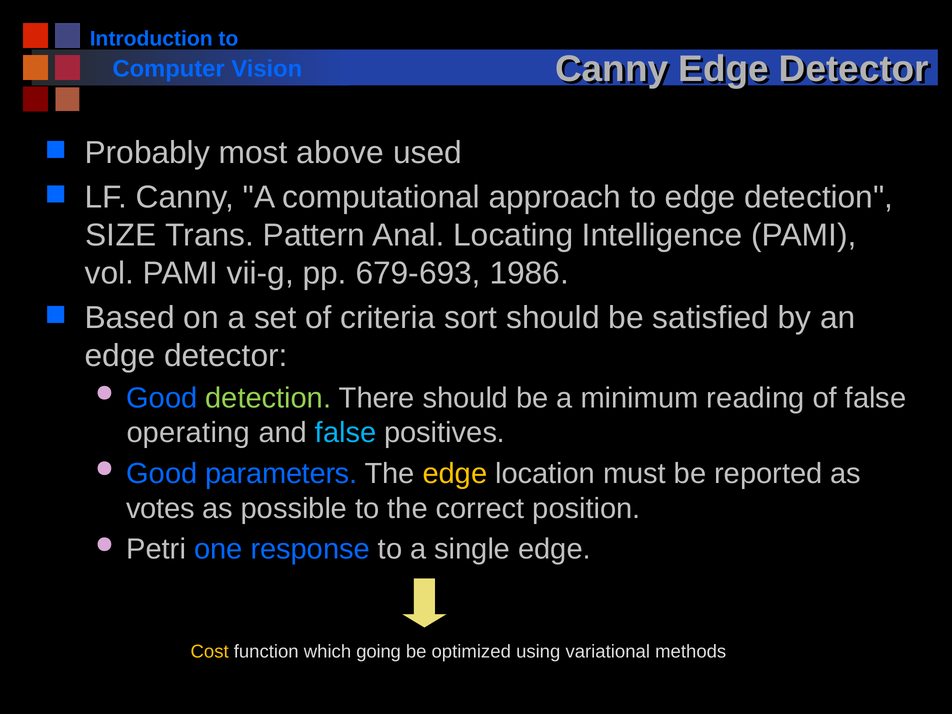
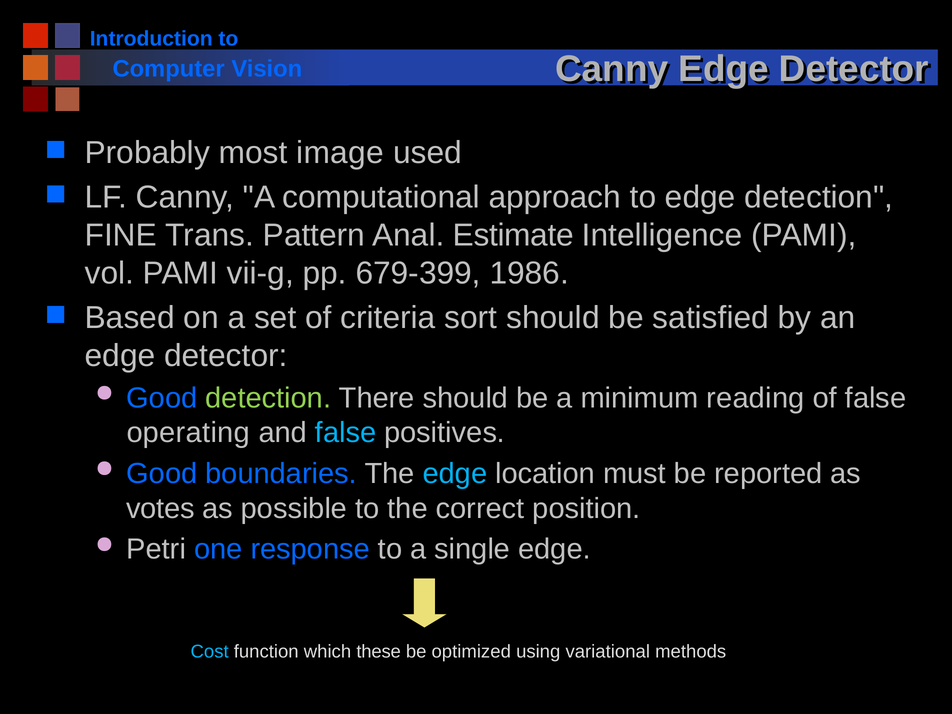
above: above -> image
SIZE: SIZE -> FINE
Locating: Locating -> Estimate
679-693: 679-693 -> 679-399
parameters: parameters -> boundaries
edge at (455, 474) colour: yellow -> light blue
Cost colour: yellow -> light blue
going: going -> these
